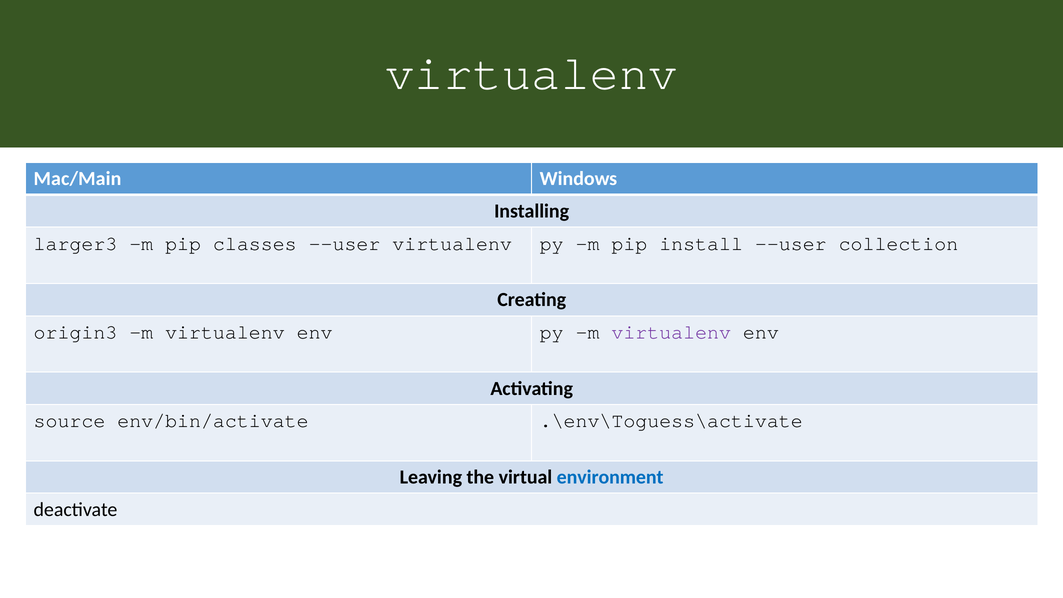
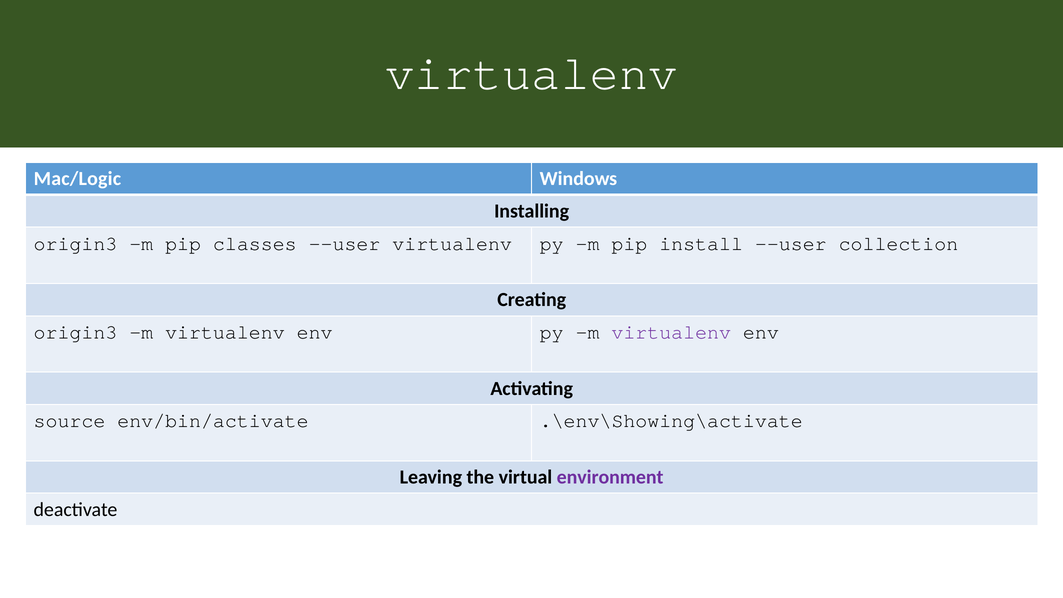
Mac/Main: Mac/Main -> Mac/Logic
larger3 at (75, 243): larger3 -> origin3
.\env\Toguess\activate: .\env\Toguess\activate -> .\env\Showing\activate
environment colour: blue -> purple
